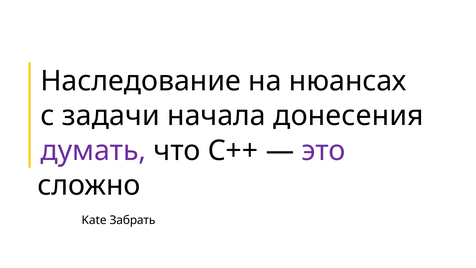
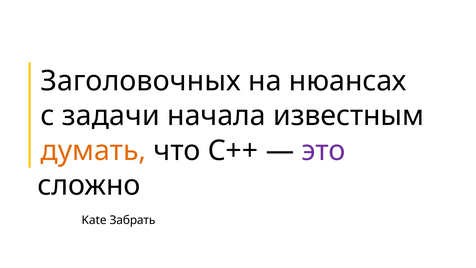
Наследование: Наследование -> Заголовочных
донесения: донесения -> известным
думать colour: purple -> orange
